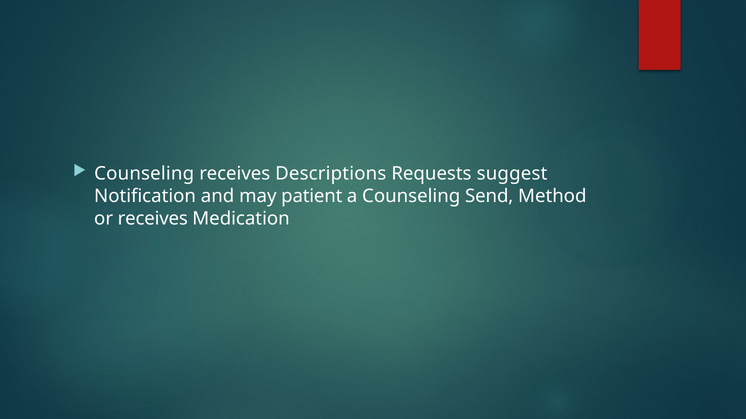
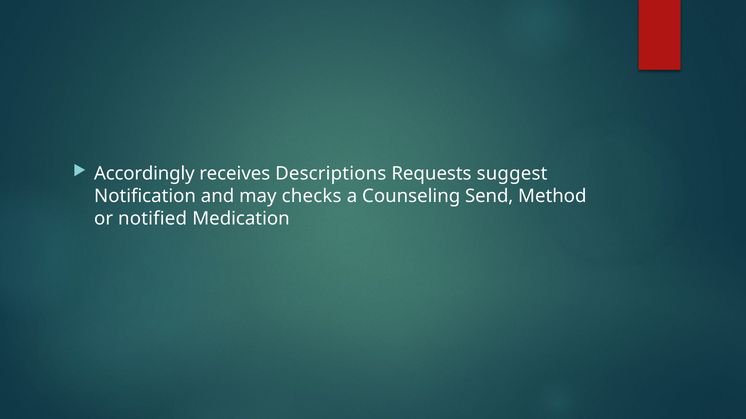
Counseling at (144, 174): Counseling -> Accordingly
patient: patient -> checks
or receives: receives -> notified
